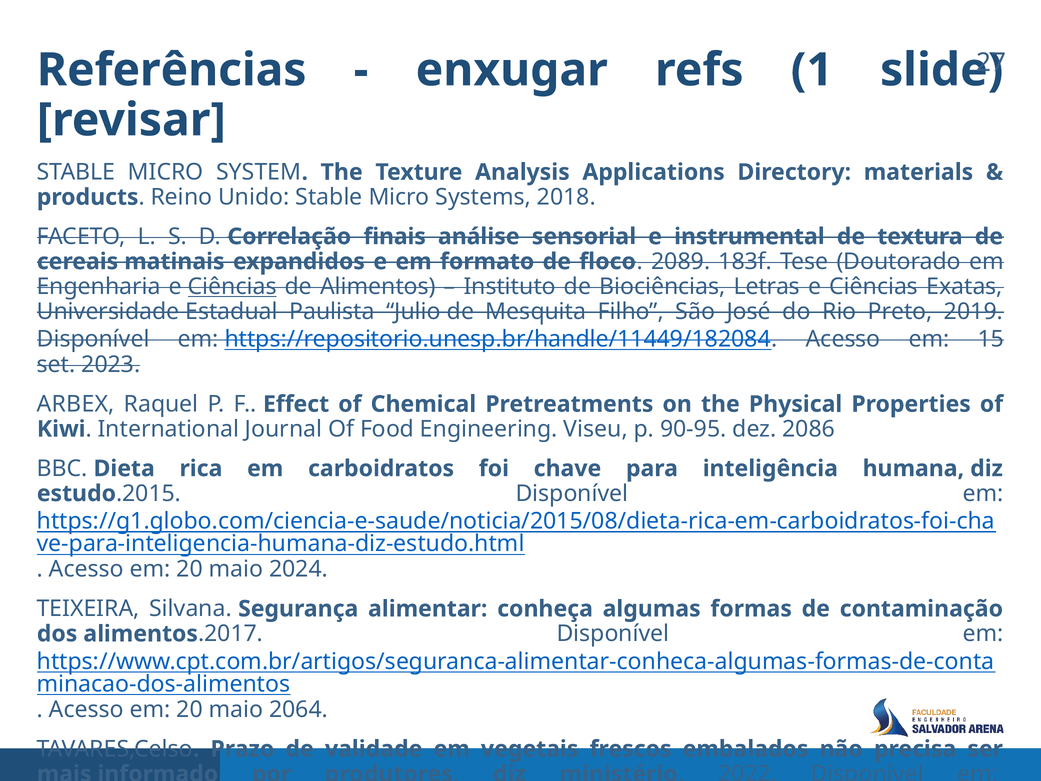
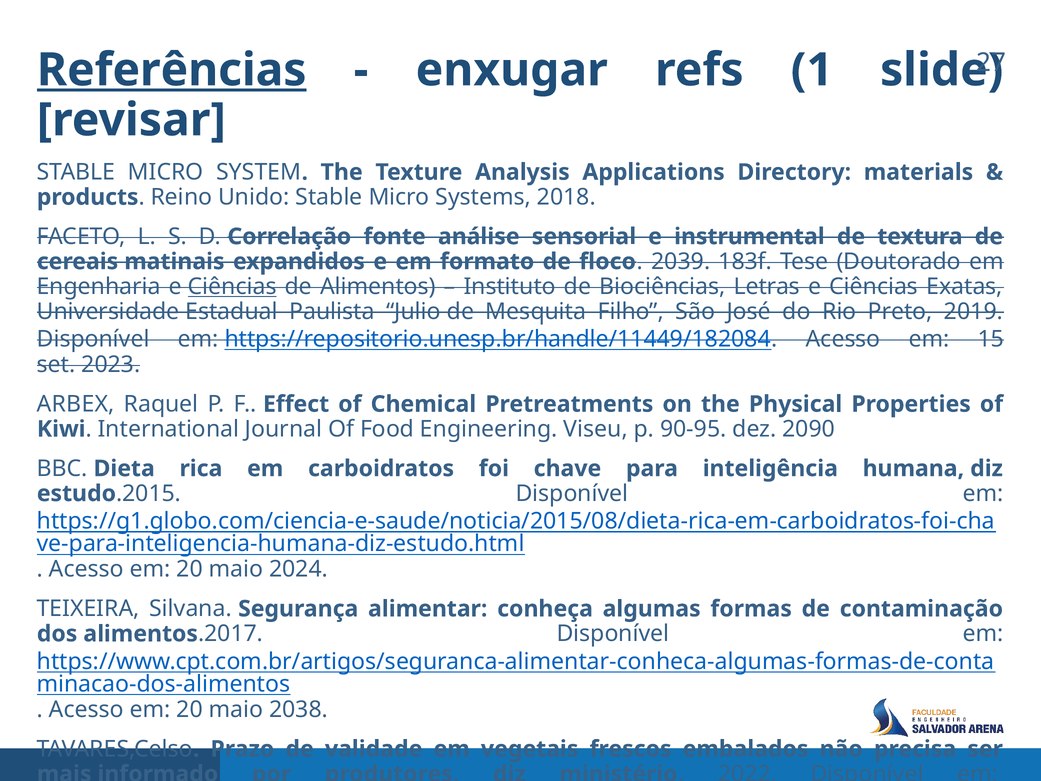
Referências underline: none -> present
finais: finais -> fonte
2089: 2089 -> 2039
2086: 2086 -> 2090
2064: 2064 -> 2038
